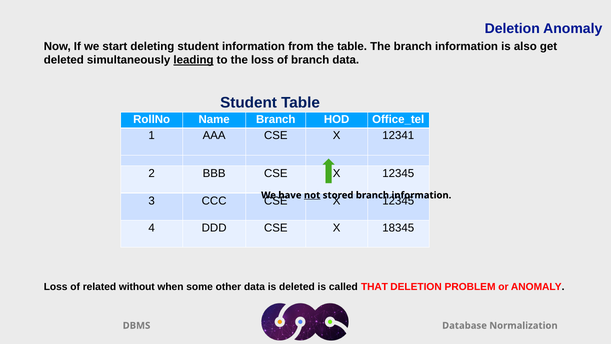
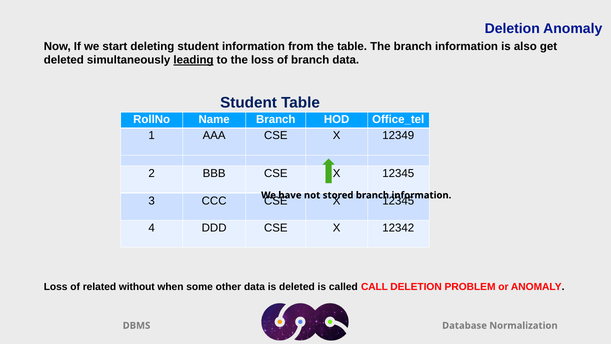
12341: 12341 -> 12349
not underline: present -> none
18345: 18345 -> 12342
THAT: THAT -> CALL
